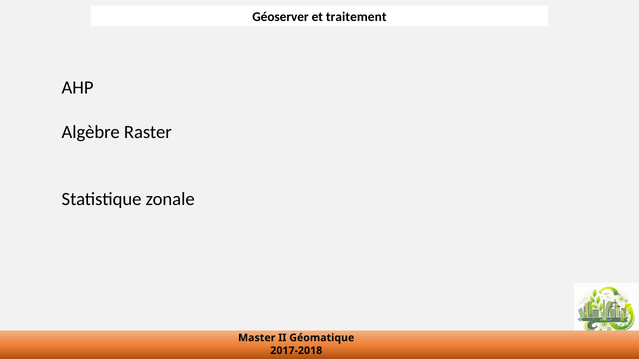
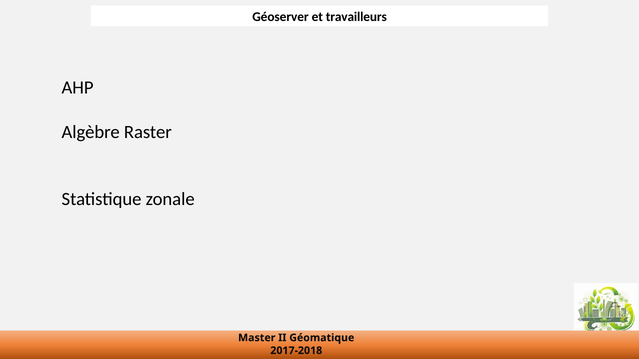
traitement: traitement -> travailleurs
